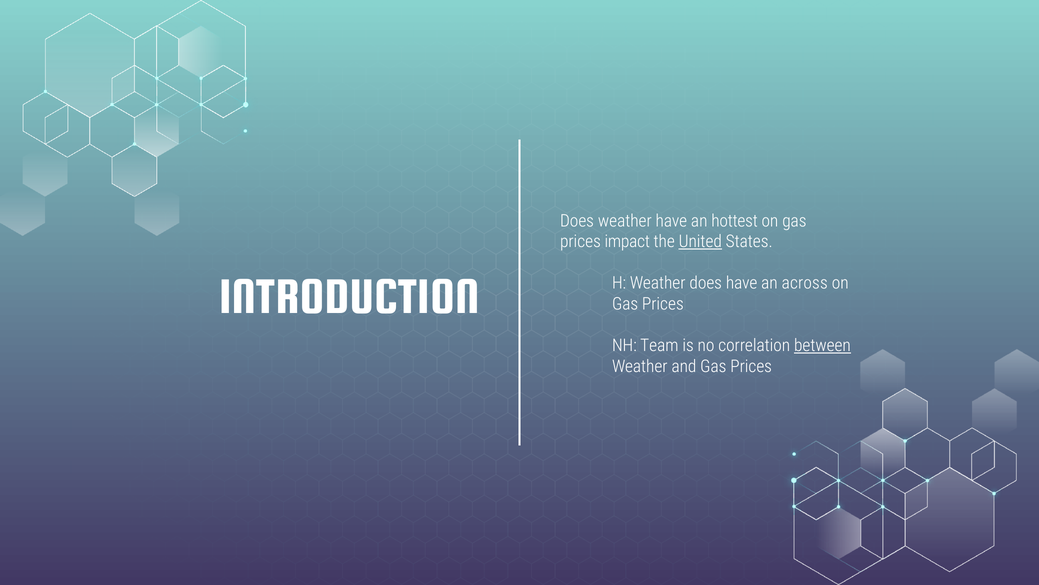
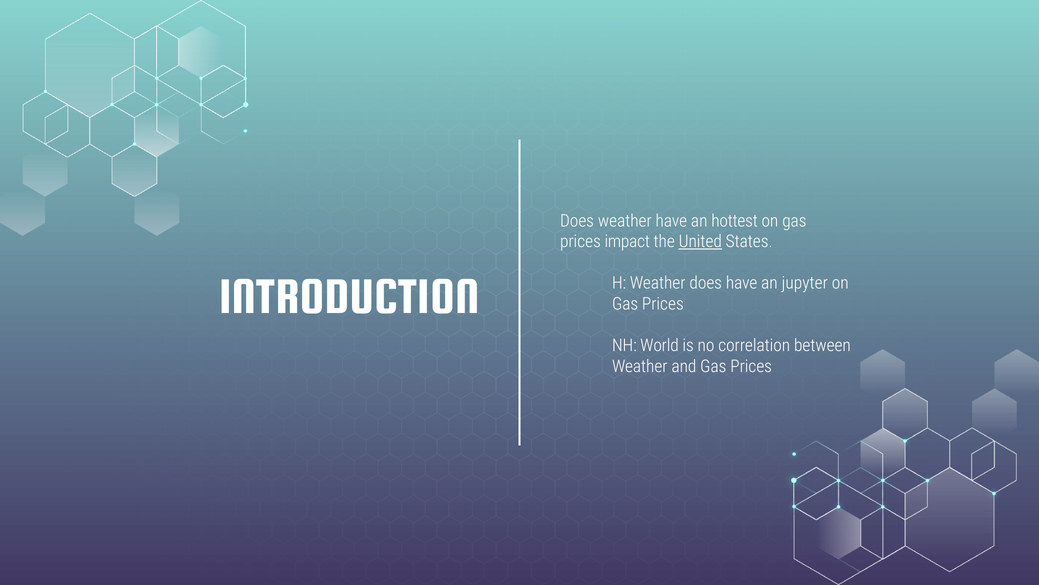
across: across -> jupyter
Team: Team -> World
between underline: present -> none
